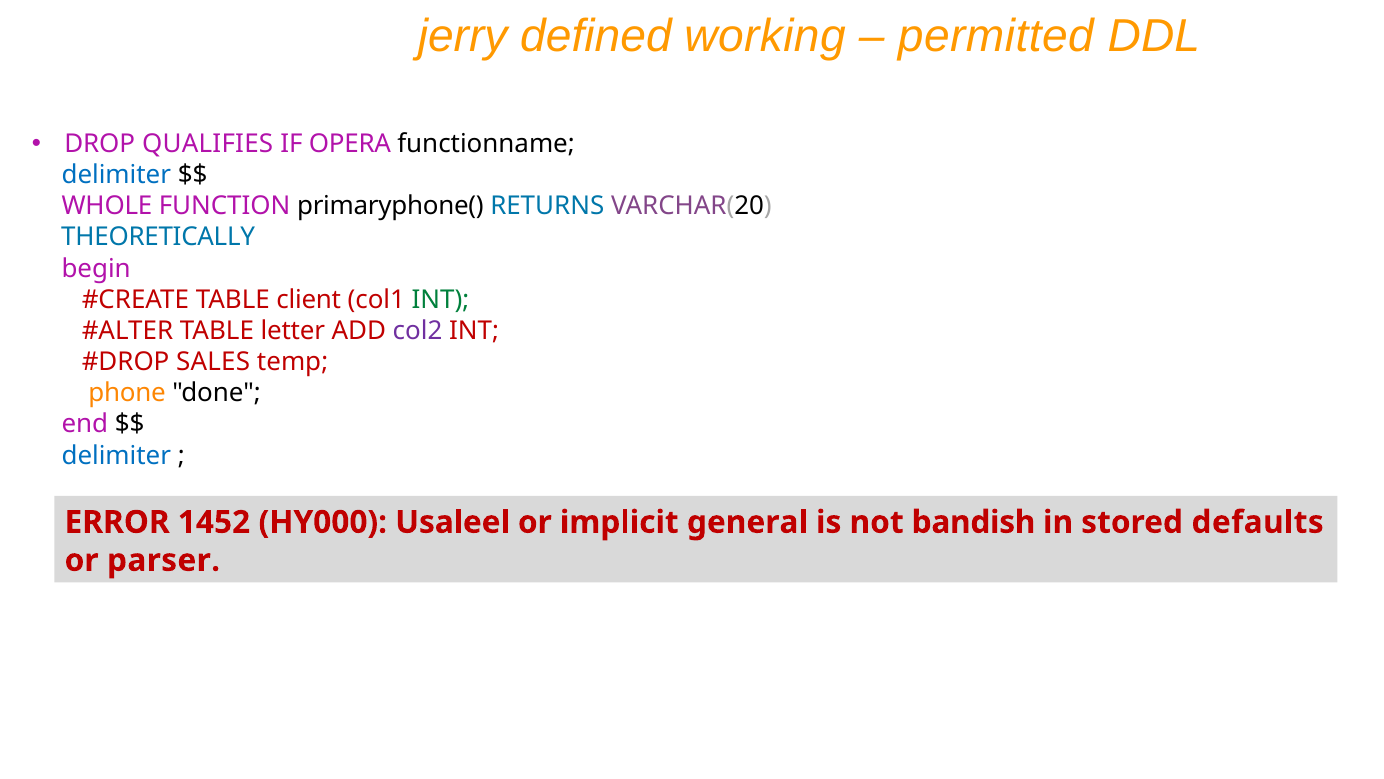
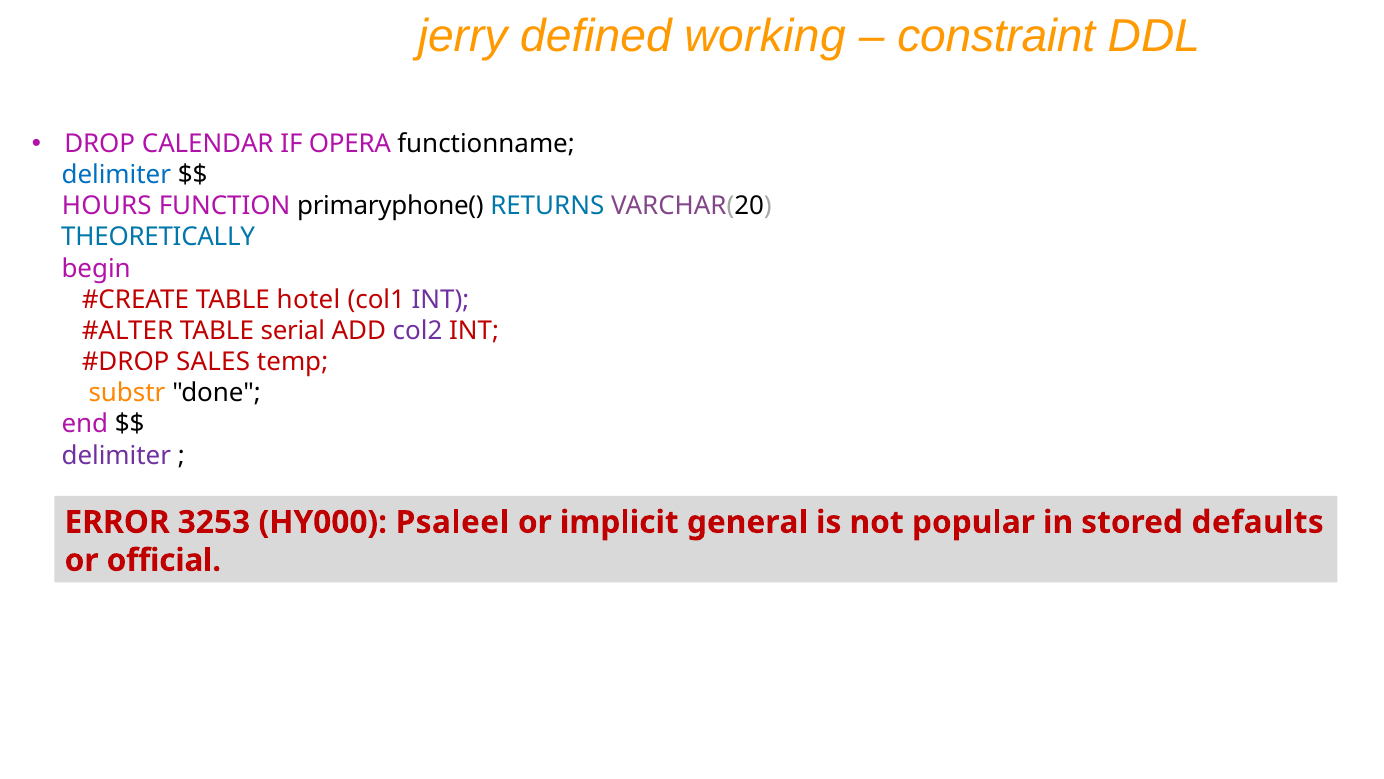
permitted: permitted -> constraint
QUALIFIES: QUALIFIES -> CALENDAR
WHOLE: WHOLE -> HOURS
client: client -> hotel
INT at (440, 300) colour: green -> purple
letter: letter -> serial
phone: phone -> substr
delimiter at (116, 455) colour: blue -> purple
1452: 1452 -> 3253
Usaleel: Usaleel -> Psaleel
bandish: bandish -> popular
parser: parser -> official
